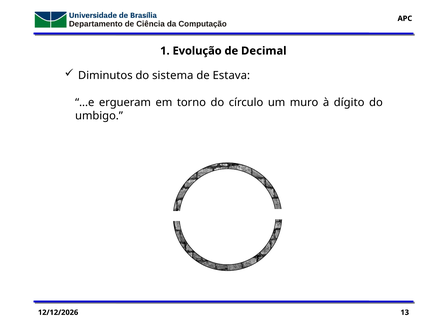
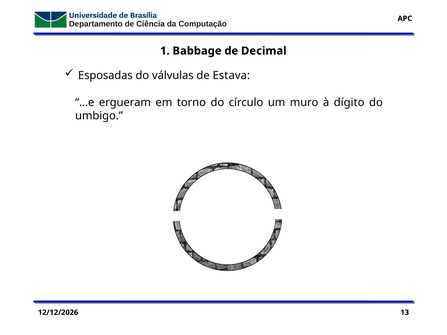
Evolução: Evolução -> Babbage
Diminutos: Diminutos -> Esposadas
sistema: sistema -> válvulas
